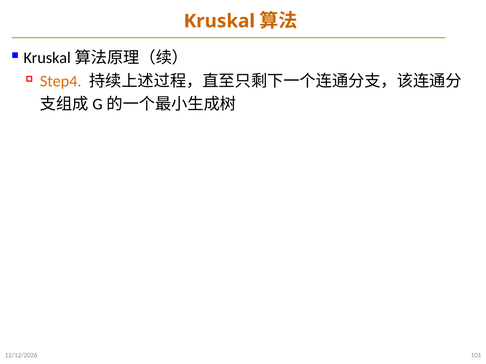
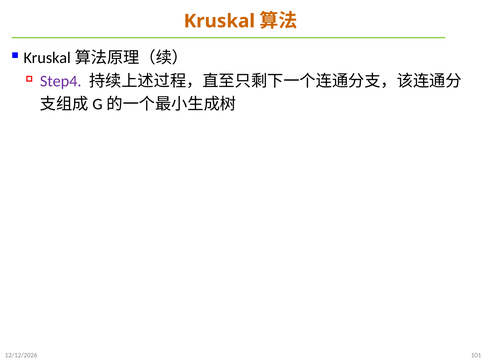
Step4 colour: orange -> purple
